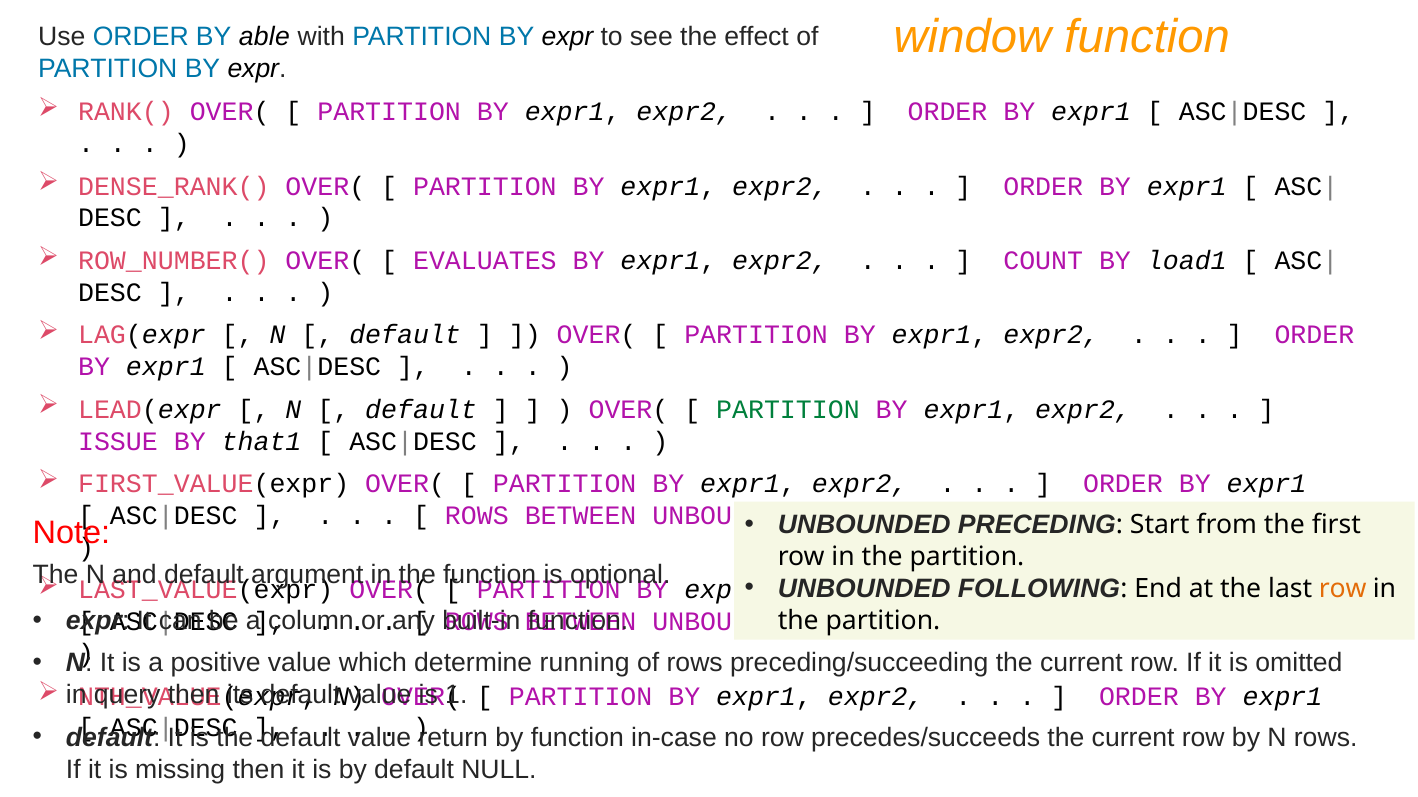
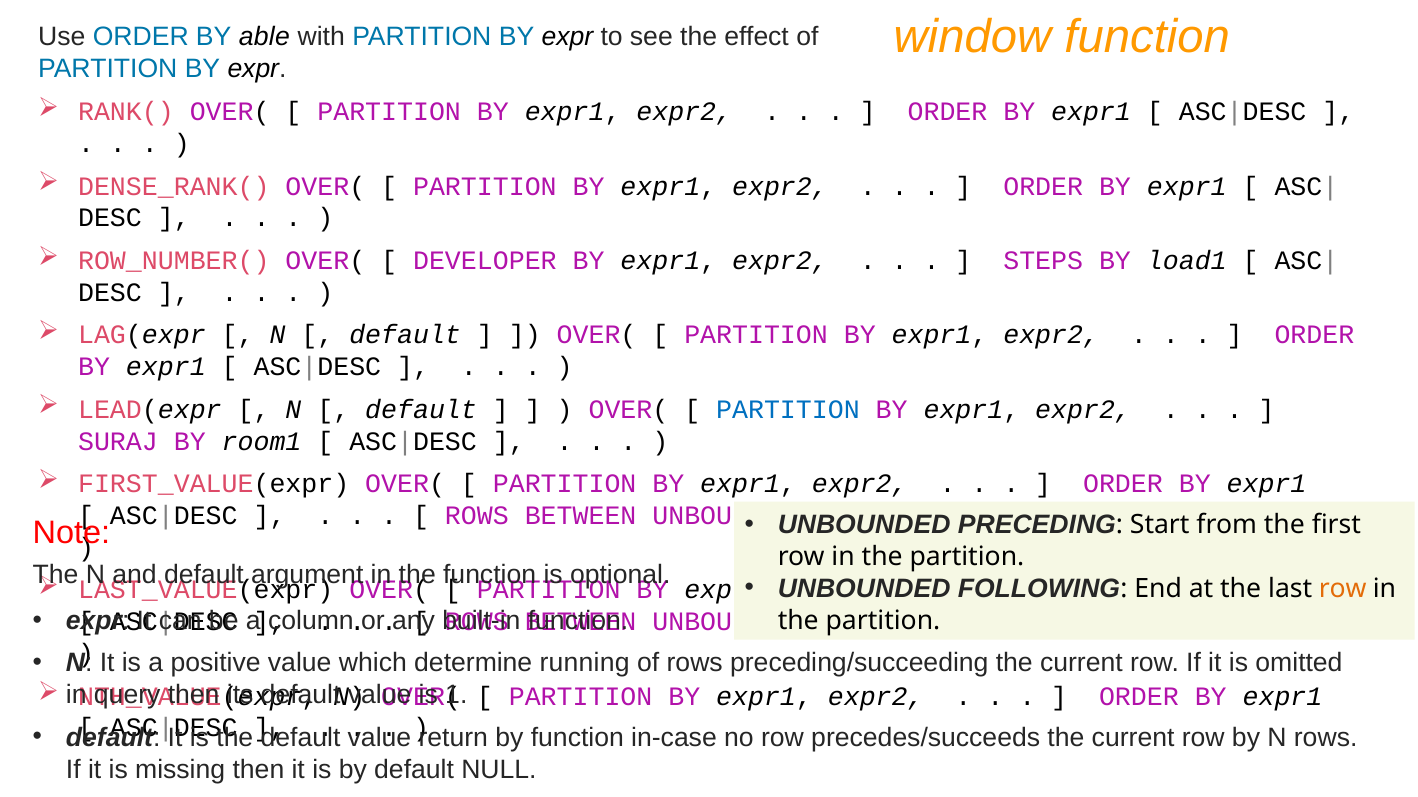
EVALUATES: EVALUATES -> DEVELOPER
COUNT: COUNT -> STEPS
PARTITION at (788, 410) colour: green -> blue
ISSUE: ISSUE -> SURAJ
that1: that1 -> room1
